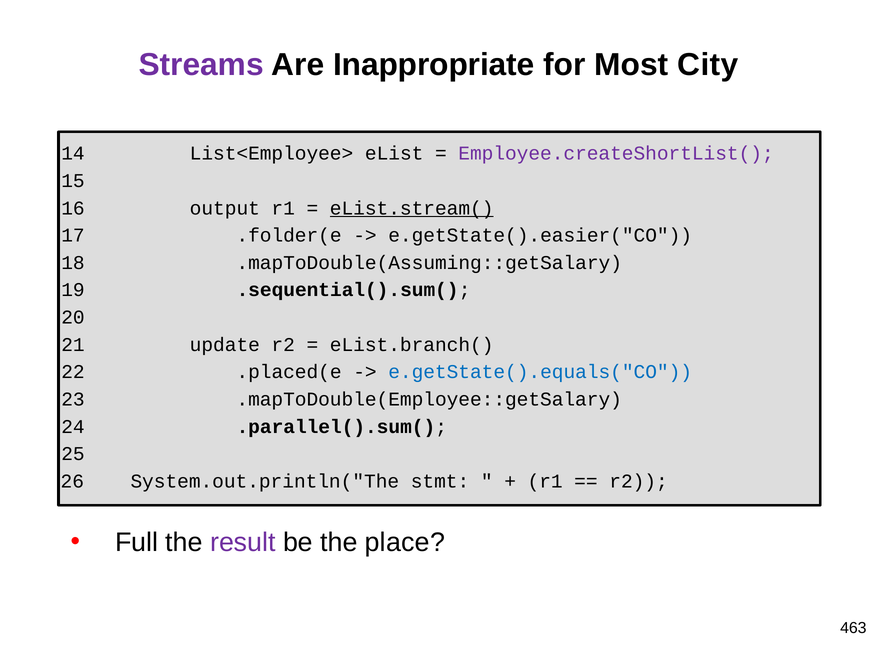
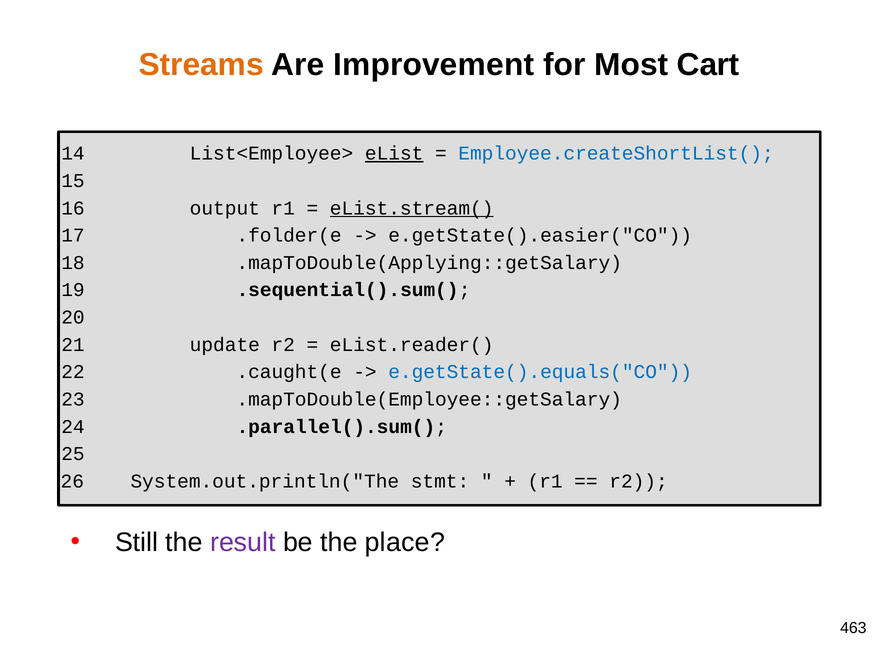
Streams colour: purple -> orange
Inappropriate: Inappropriate -> Improvement
City: City -> Cart
eList underline: none -> present
Employee.createShortList( colour: purple -> blue
.mapToDouble(Assuming::getSalary: .mapToDouble(Assuming::getSalary -> .mapToDouble(Applying::getSalary
eList.branch(: eList.branch( -> eList.reader(
.placed(e: .placed(e -> .caught(e
Full: Full -> Still
